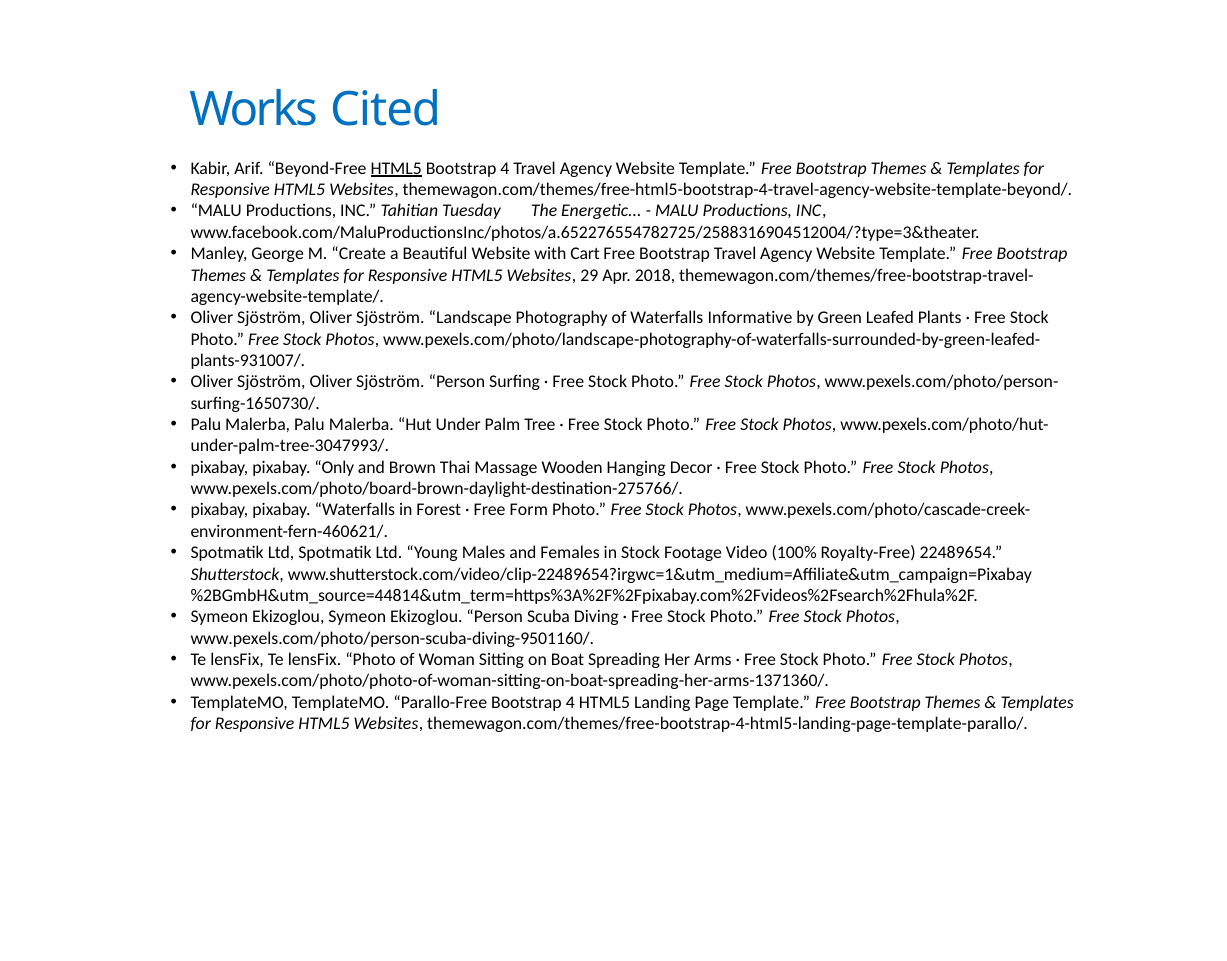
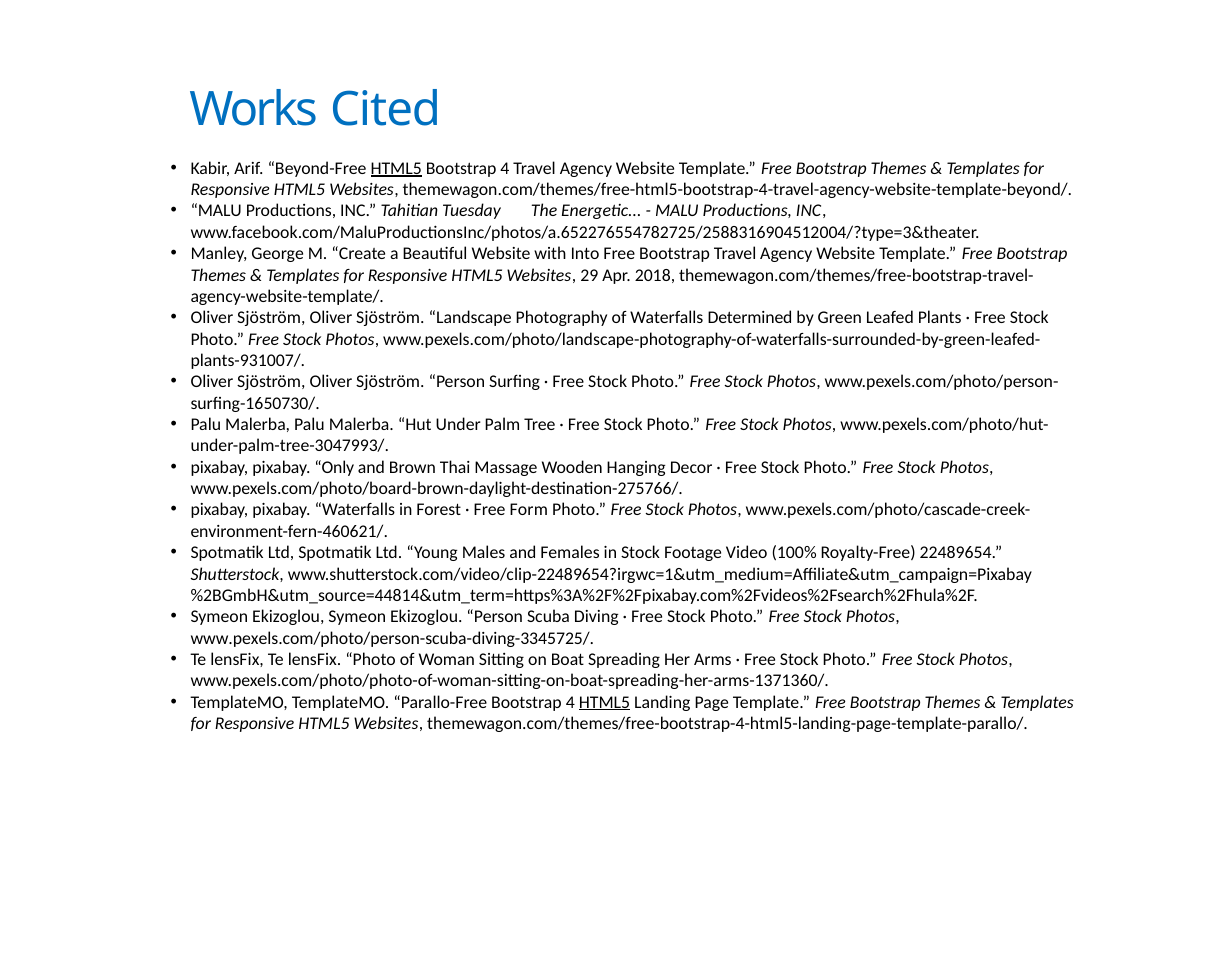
Cart: Cart -> Into
Informative: Informative -> Determined
www.pexels.com/photo/person-scuba-diving-9501160/: www.pexels.com/photo/person-scuba-diving-9501160/ -> www.pexels.com/photo/person-scuba-diving-3345725/
HTML5 at (605, 702) underline: none -> present
